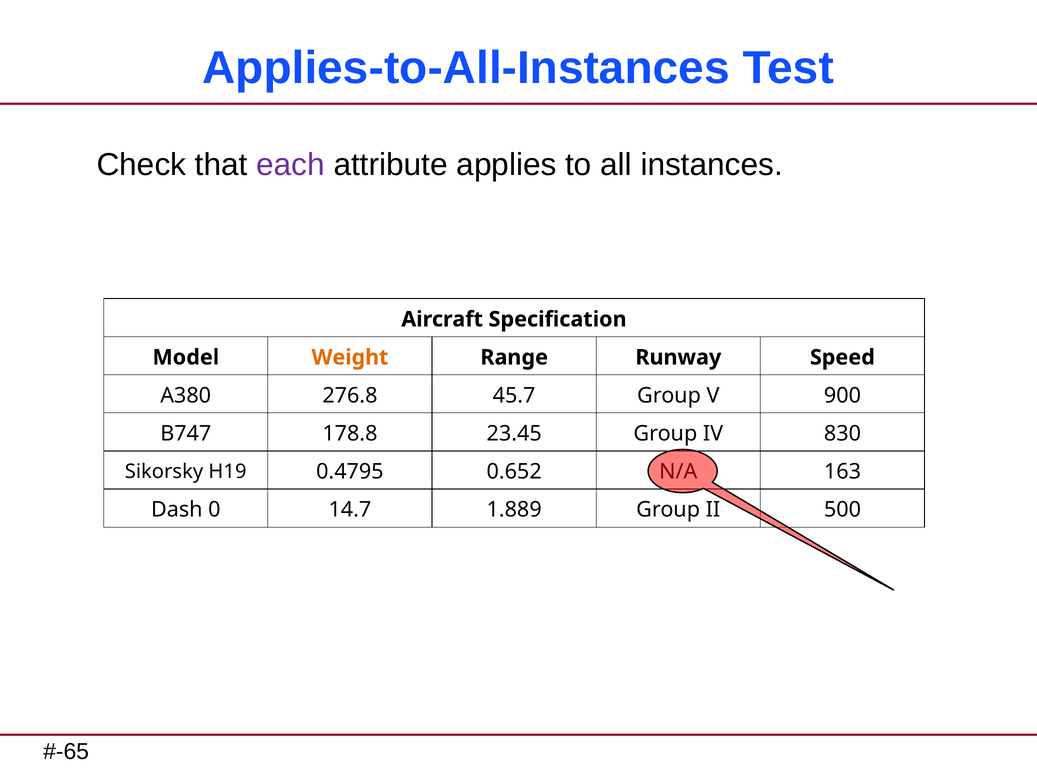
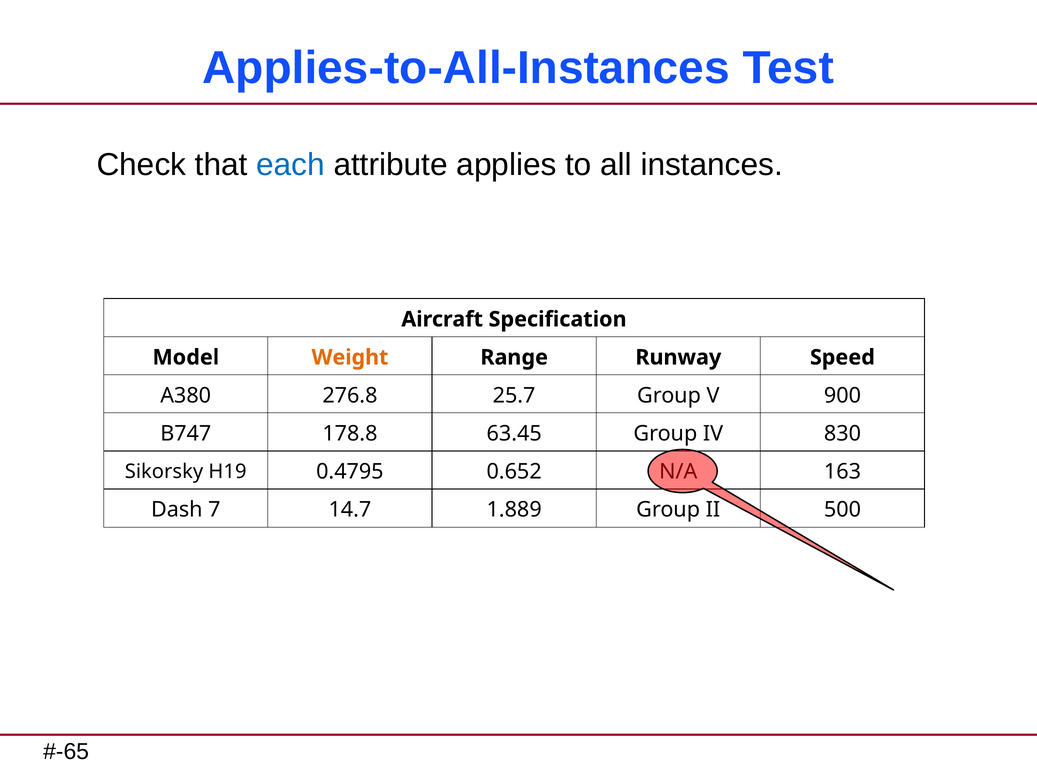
each colour: purple -> blue
45.7: 45.7 -> 25.7
23.45: 23.45 -> 63.45
0: 0 -> 7
